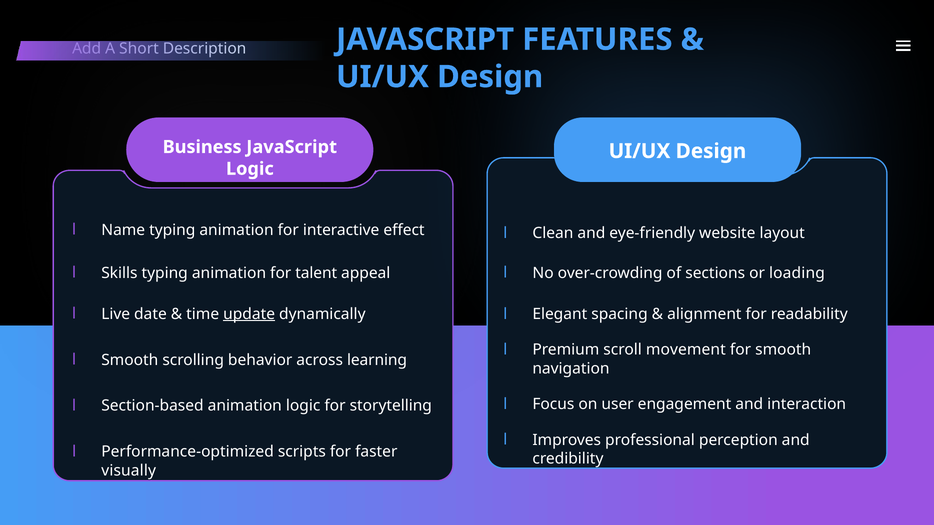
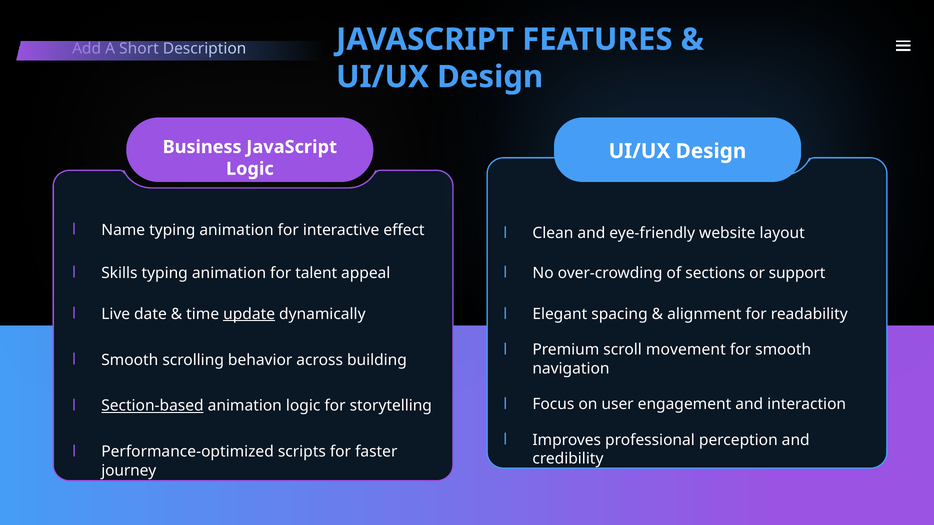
loading: loading -> support
learning: learning -> building
Section-based underline: none -> present
visually: visually -> journey
